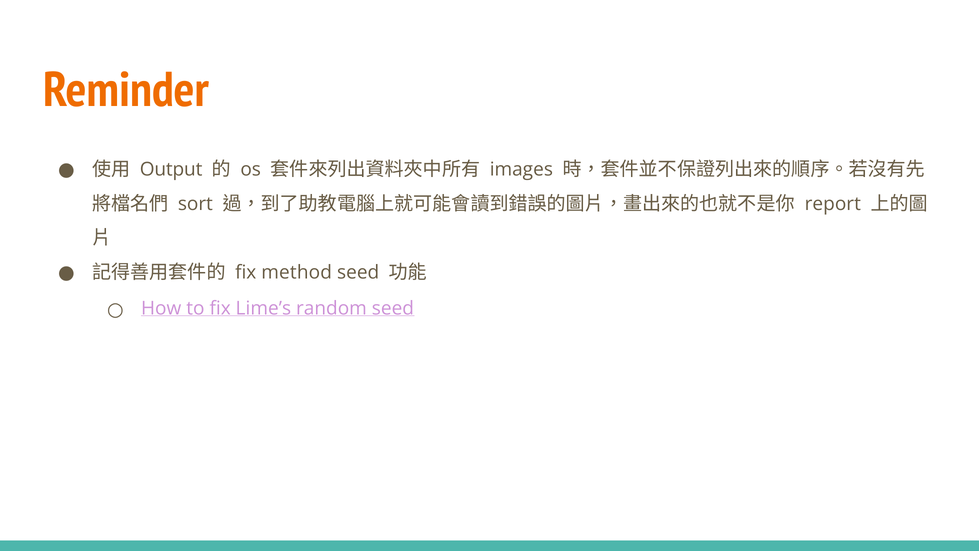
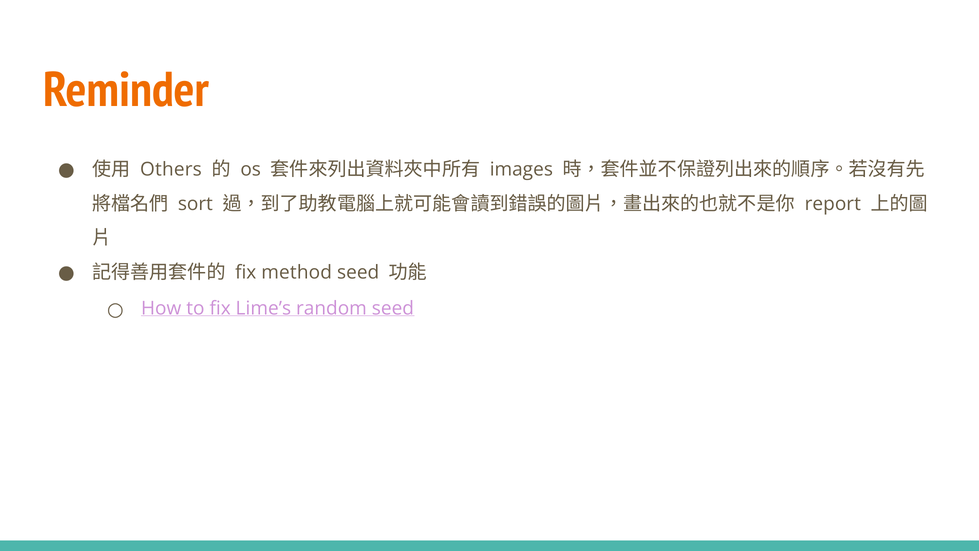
Output: Output -> Others
